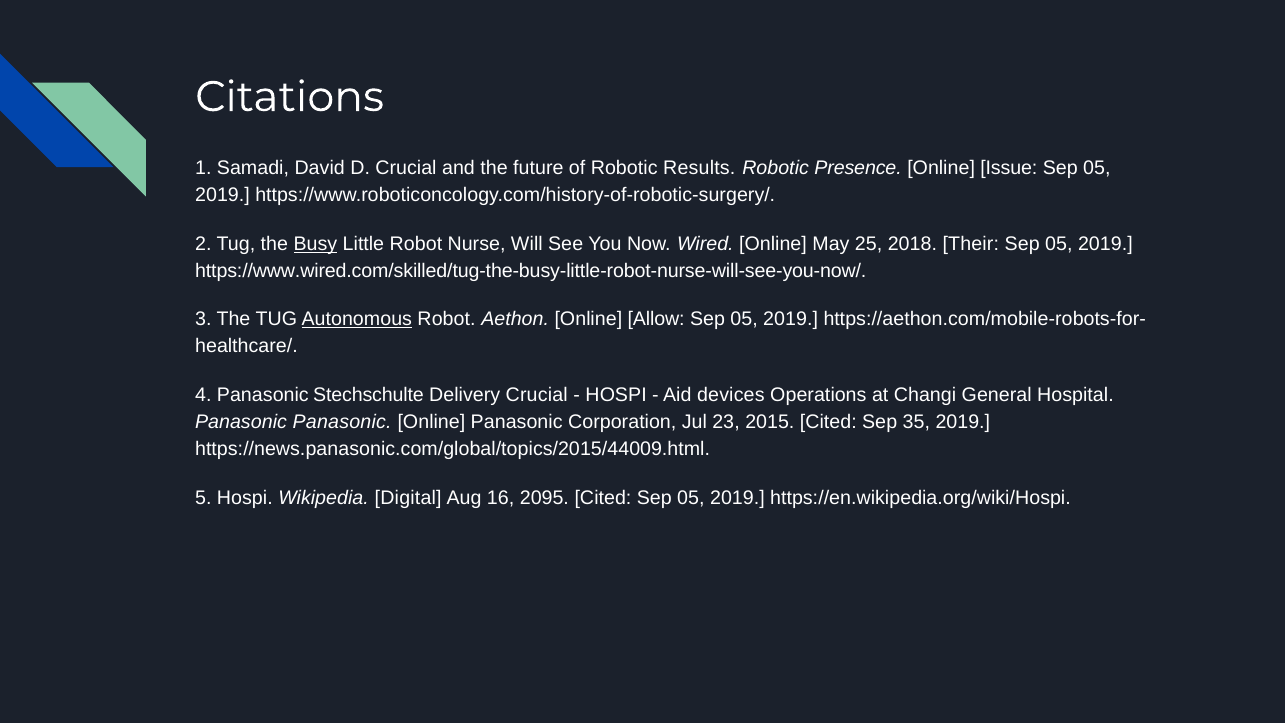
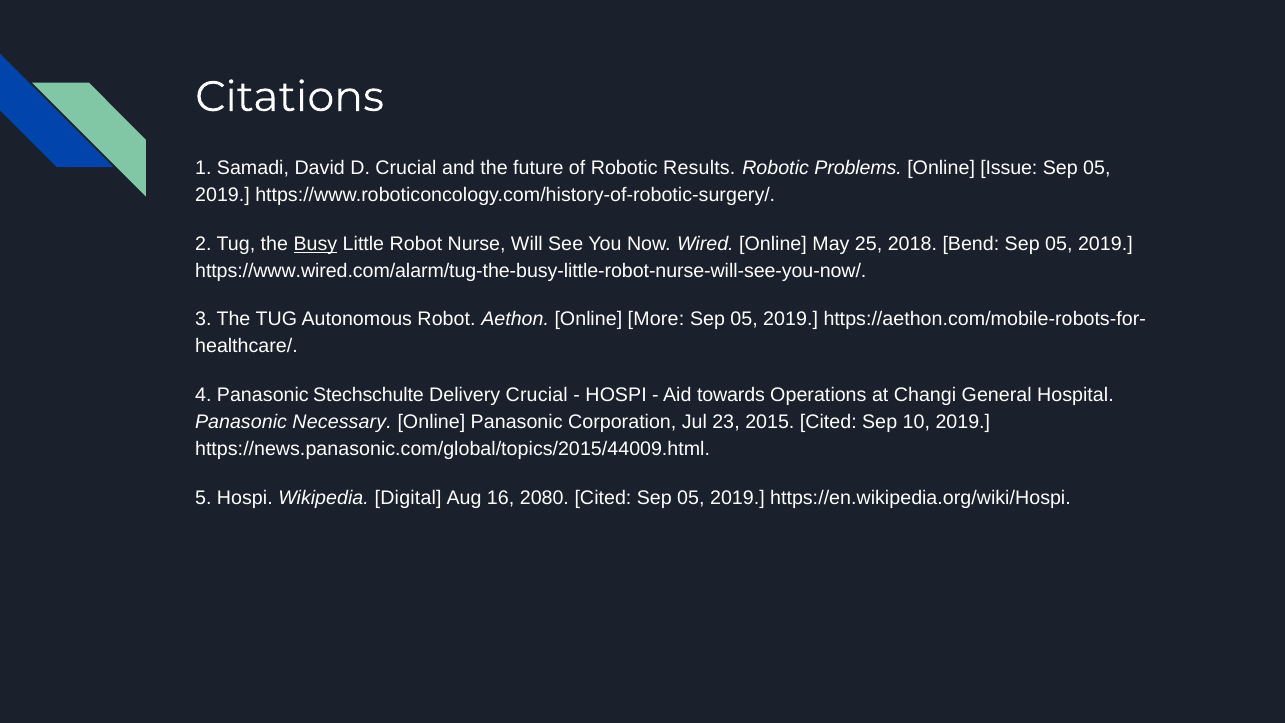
Presence: Presence -> Problems
Their: Their -> Bend
https://www.wired.com/skilled/tug-the-busy-little-robot-nurse-will-see-you-now/: https://www.wired.com/skilled/tug-the-busy-little-robot-nurse-will-see-you-now/ -> https://www.wired.com/alarm/tug-the-busy-little-robot-nurse-will-see-you-now/
Autonomous underline: present -> none
Allow: Allow -> More
devices: devices -> towards
Panasonic Panasonic: Panasonic -> Necessary
35: 35 -> 10
2095: 2095 -> 2080
